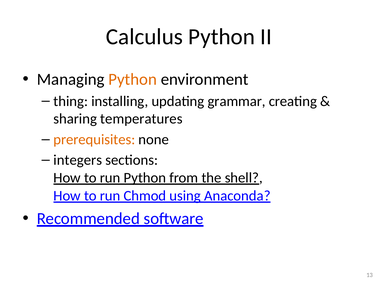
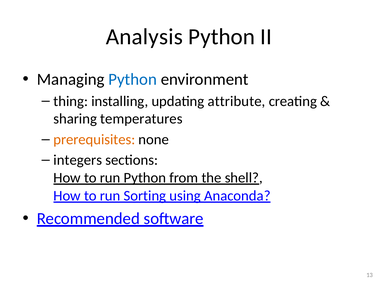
Calculus: Calculus -> Analysis
Python at (133, 79) colour: orange -> blue
grammar: grammar -> attribute
Chmod: Chmod -> Sorting
